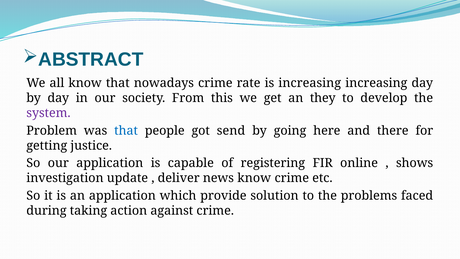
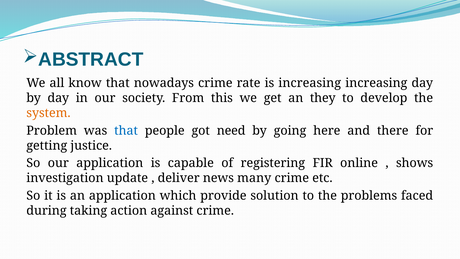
system colour: purple -> orange
send: send -> need
news know: know -> many
